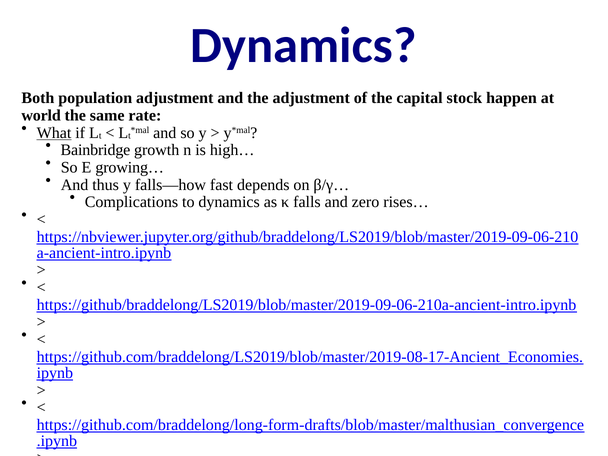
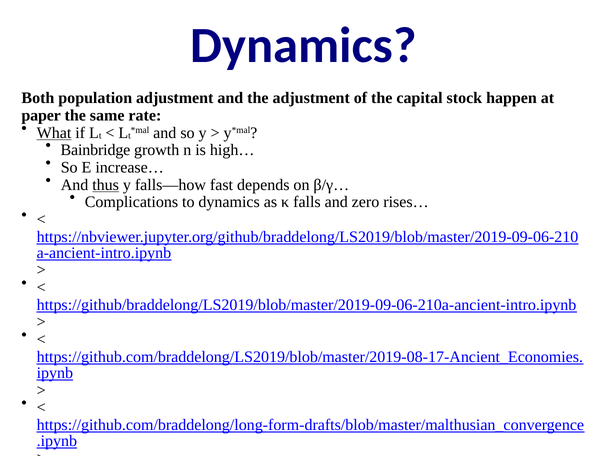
world: world -> paper
growing…: growing… -> increase…
thus underline: none -> present
